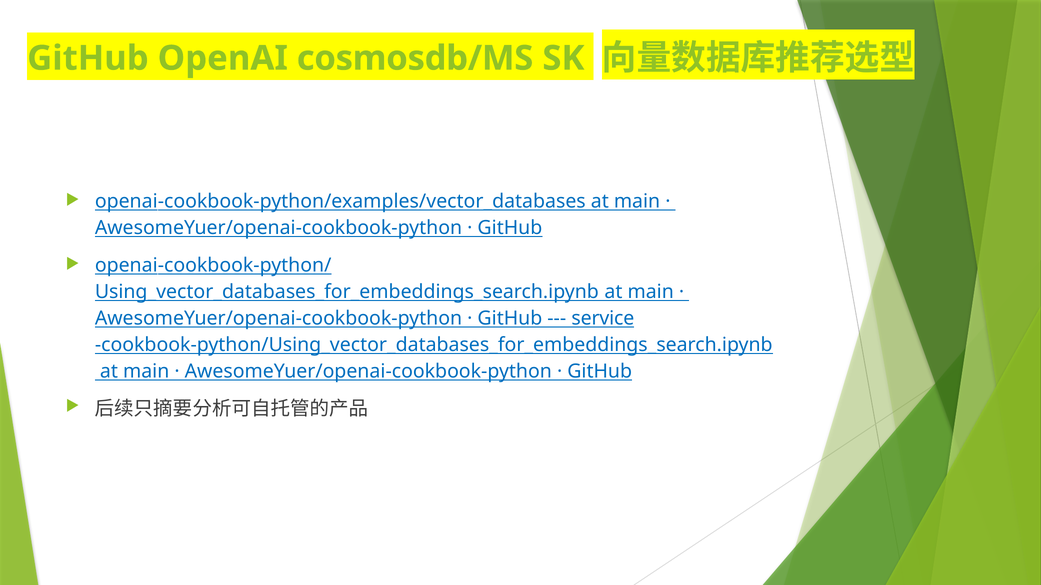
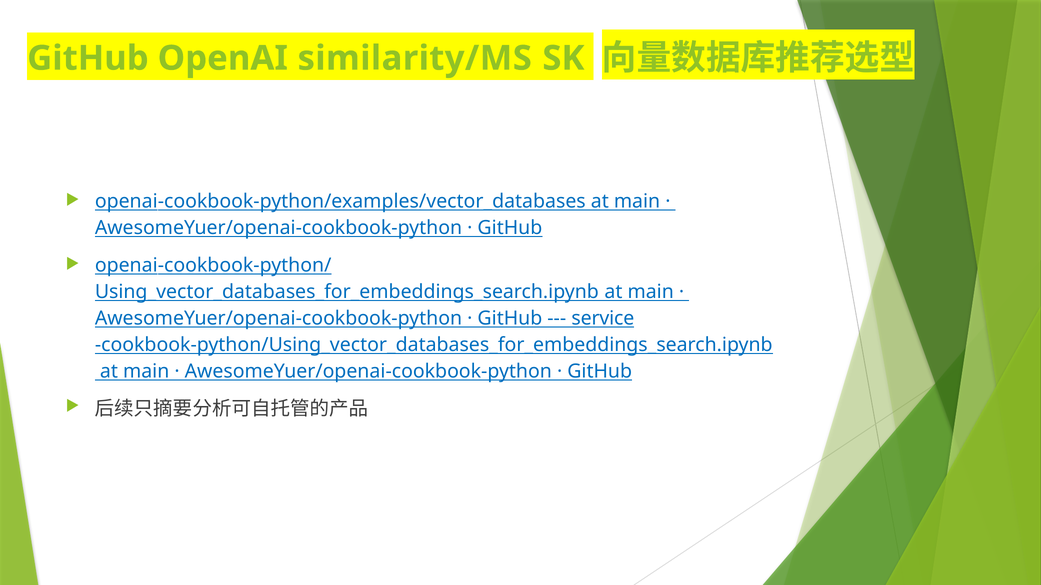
cosmosdb/MS: cosmosdb/MS -> similarity/MS
